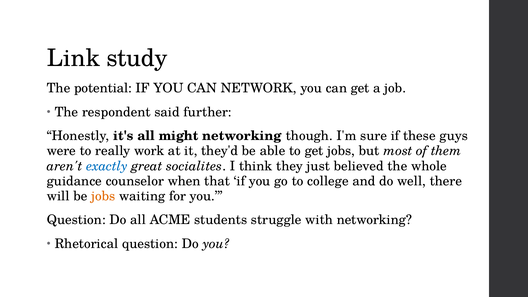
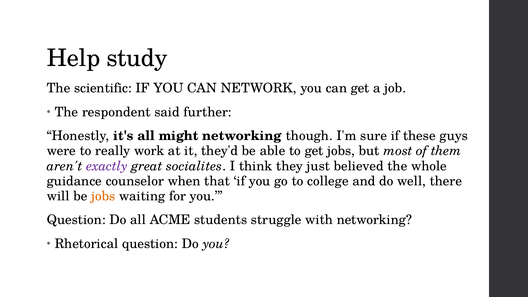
Link: Link -> Help
potential: potential -> scientific
exactly colour: blue -> purple
